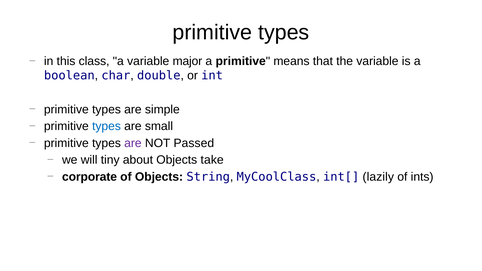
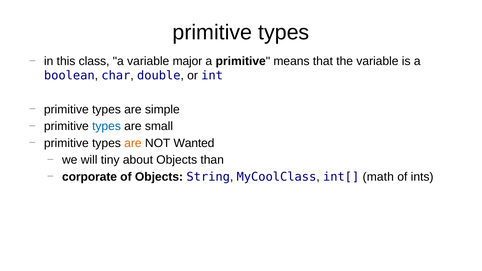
are at (133, 143) colour: purple -> orange
Passed: Passed -> Wanted
take: take -> than
lazily: lazily -> math
